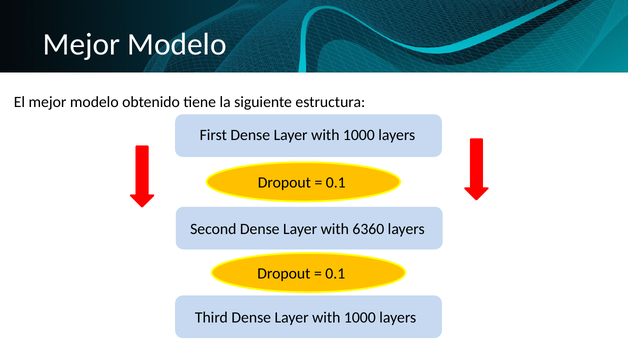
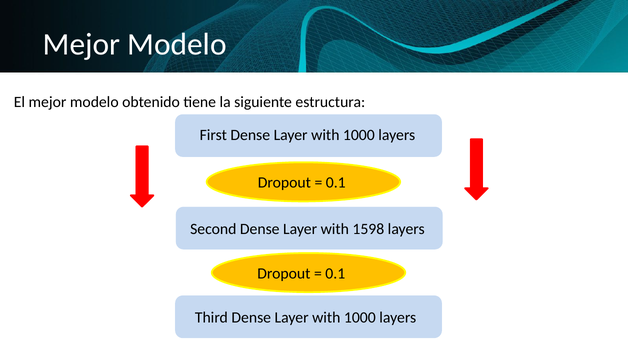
6360: 6360 -> 1598
